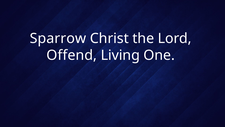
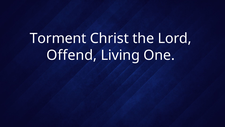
Sparrow: Sparrow -> Torment
